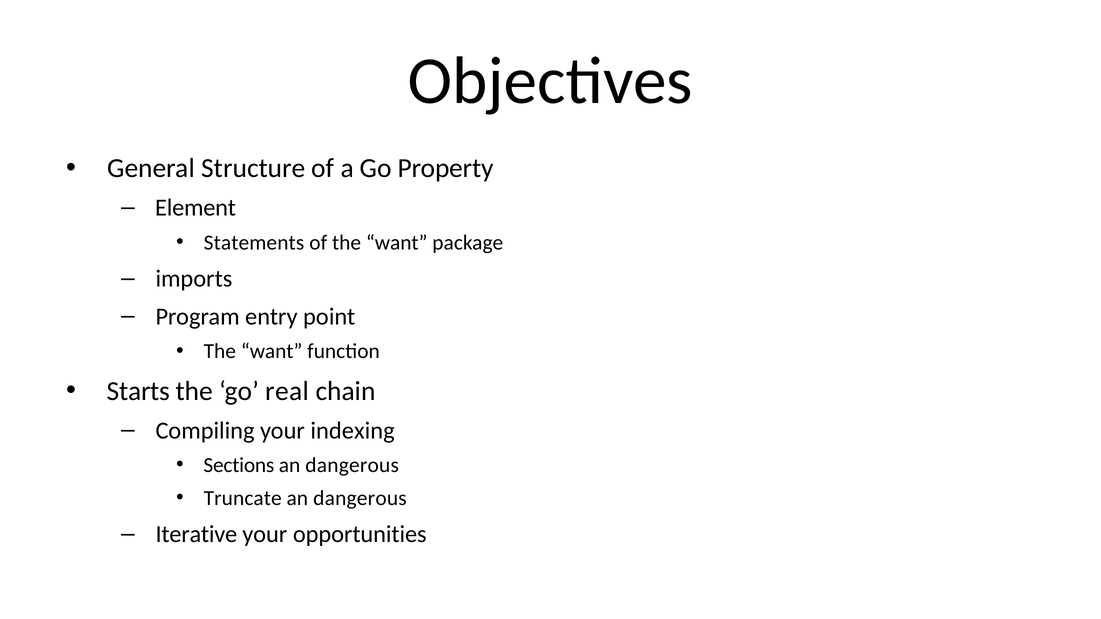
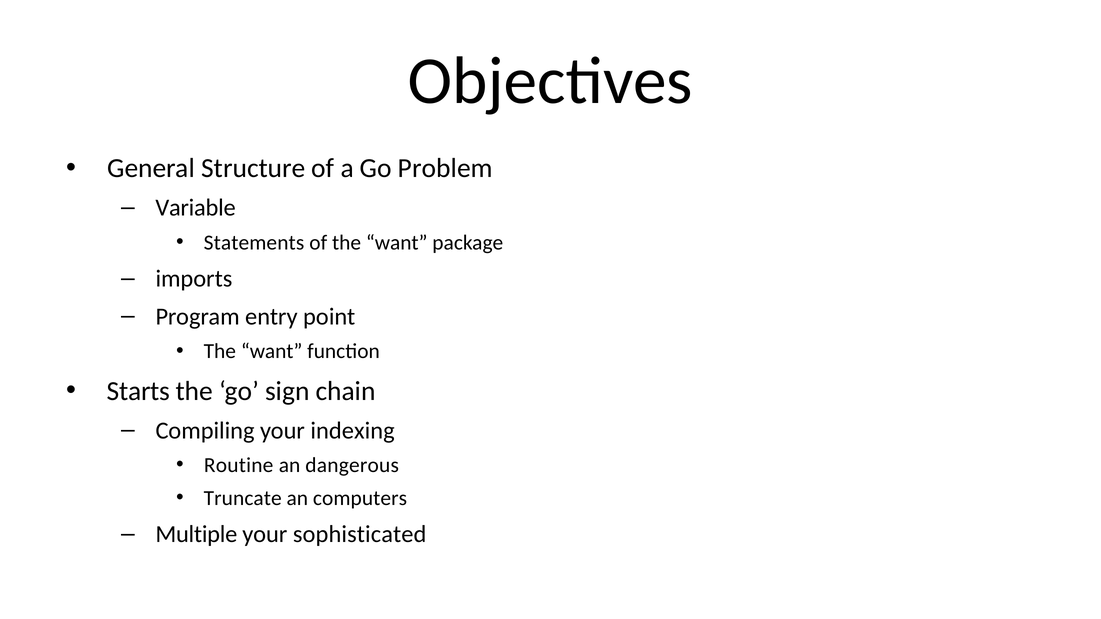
Property: Property -> Problem
Element: Element -> Variable
real: real -> sign
Sections: Sections -> Routine
dangerous at (360, 498): dangerous -> computers
Iterative: Iterative -> Multiple
opportunities: opportunities -> sophisticated
